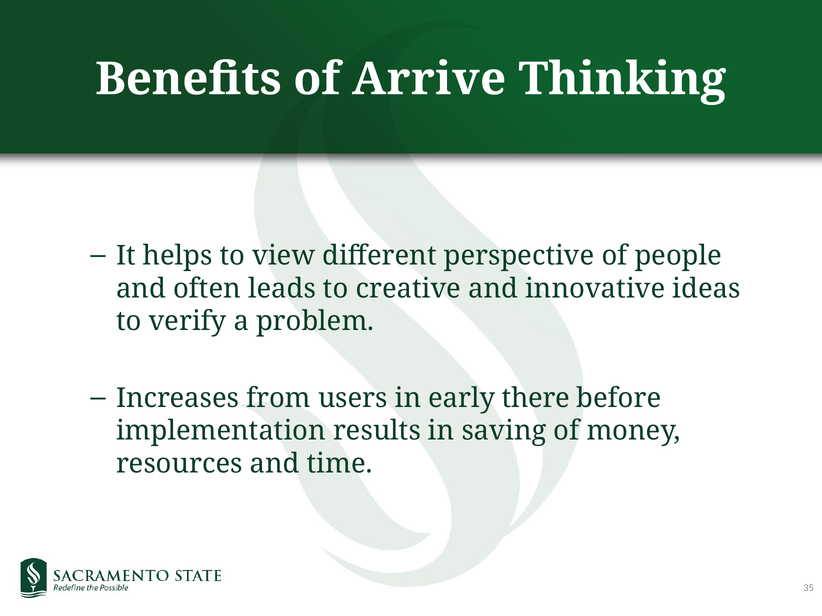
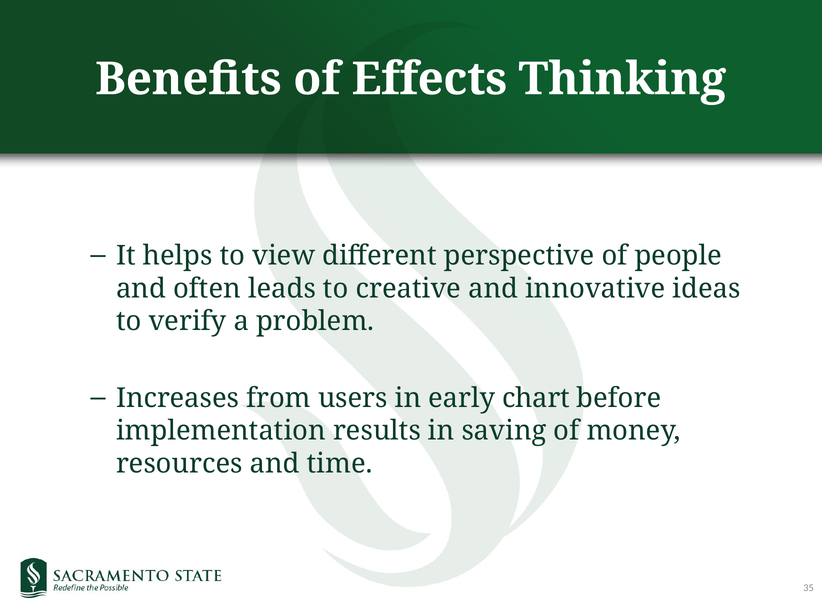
Arrive: Arrive -> Effects
there: there -> chart
